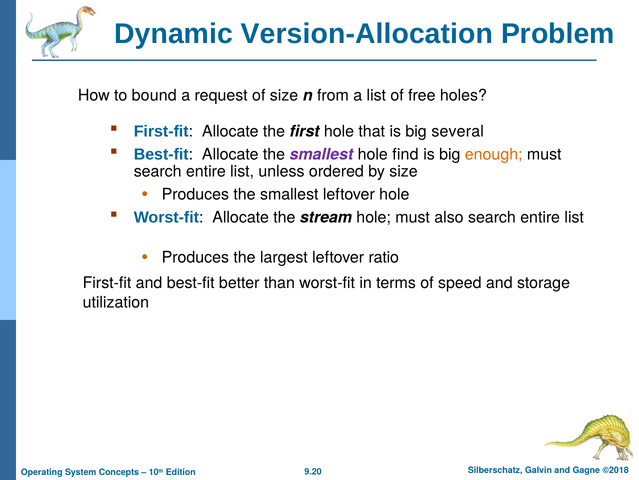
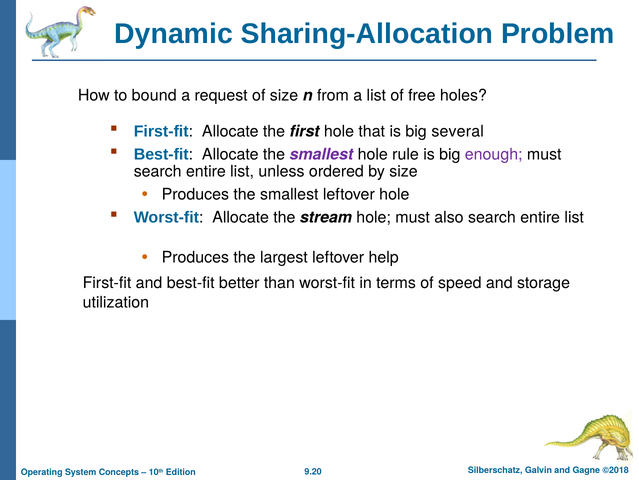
Version-Allocation: Version-Allocation -> Sharing-Allocation
find: find -> rule
enough colour: orange -> purple
ratio: ratio -> help
